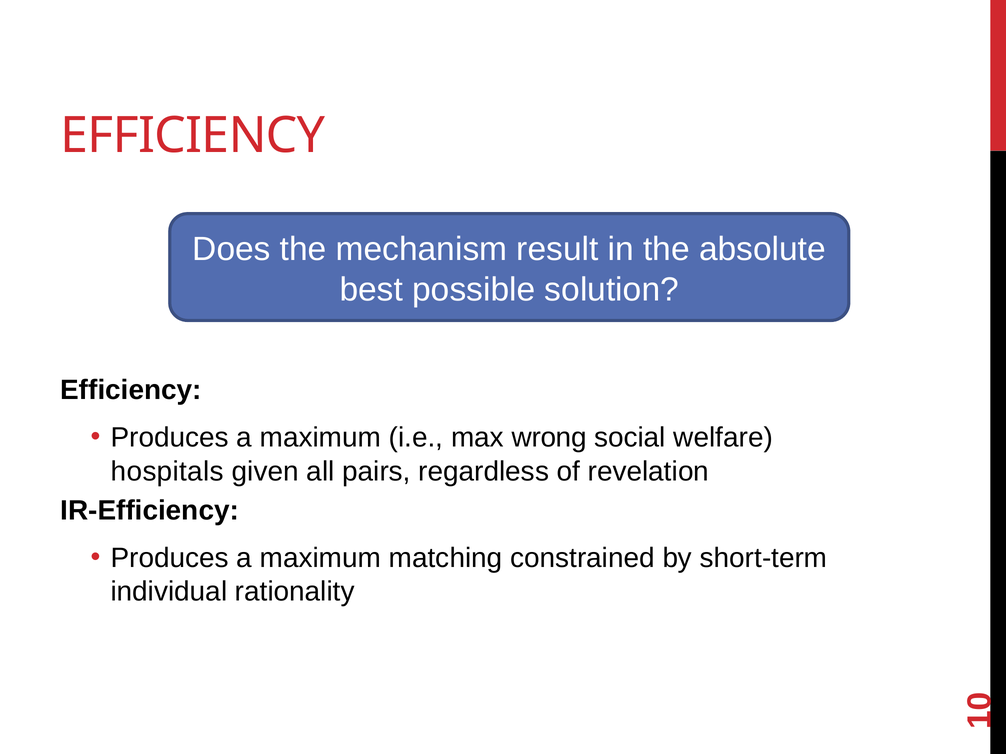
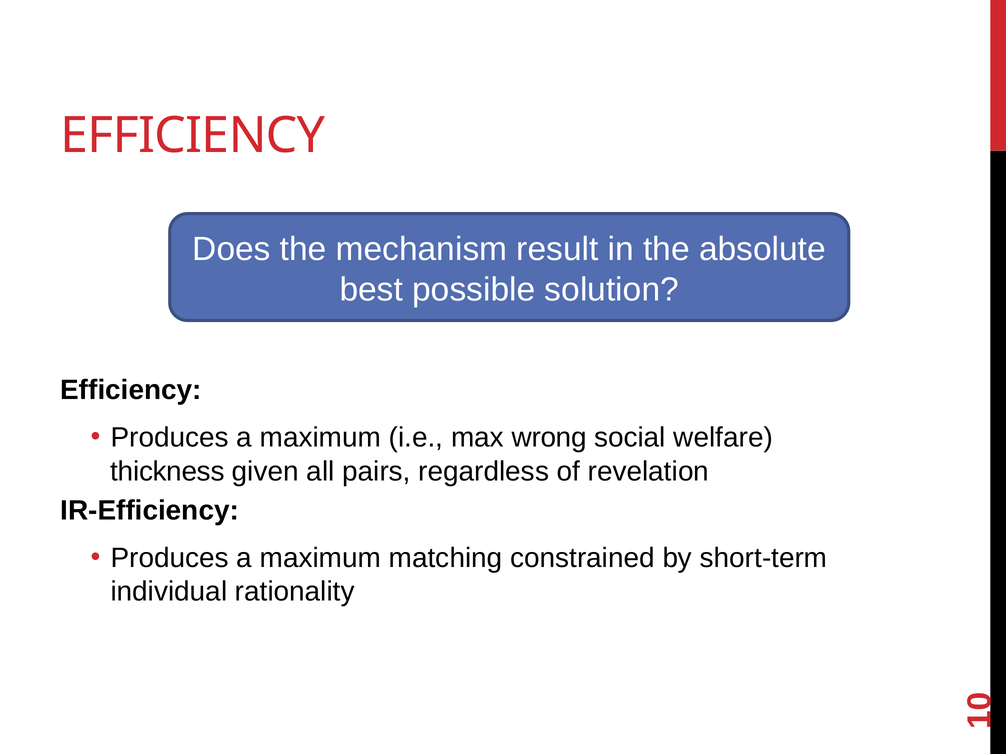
hospitals: hospitals -> thickness
